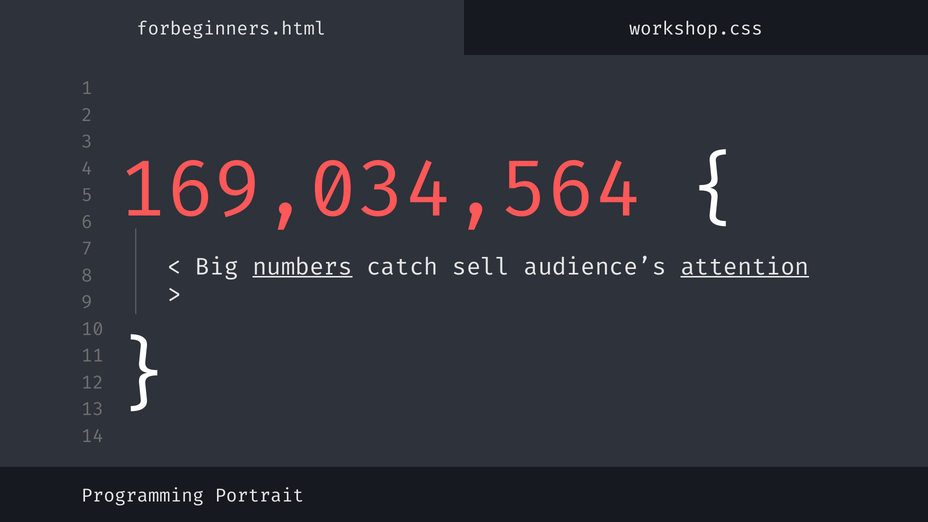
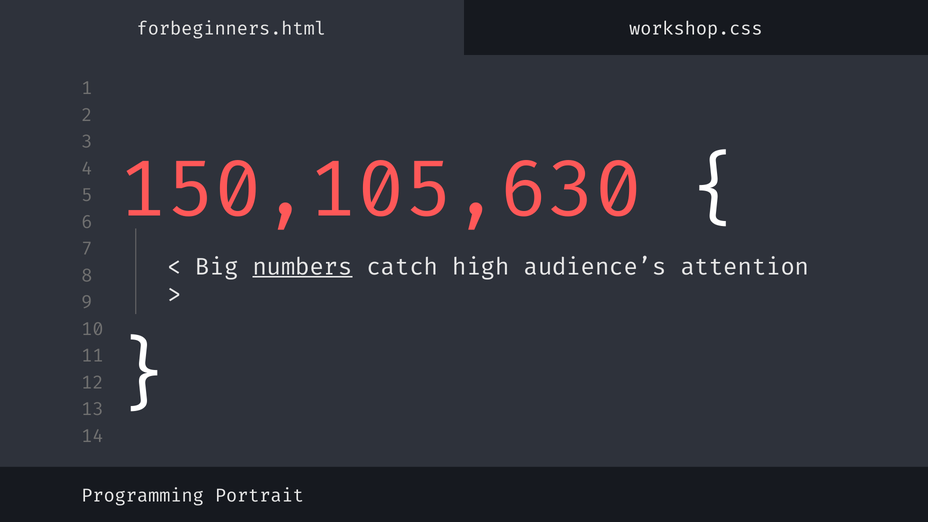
169,034,564: 169,034,564 -> 150,105,630
sell: sell -> high
attention underline: present -> none
